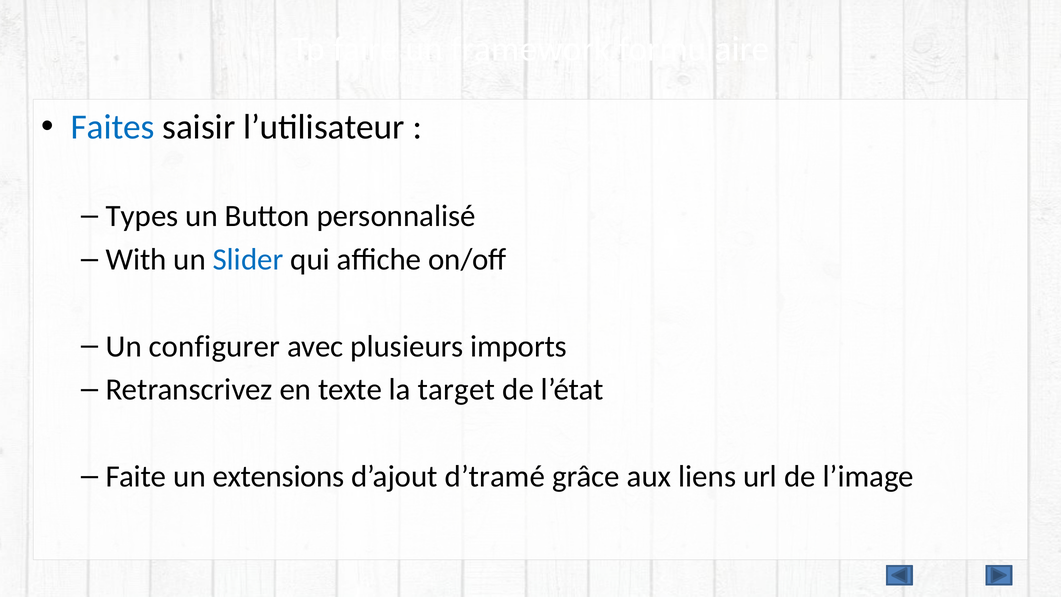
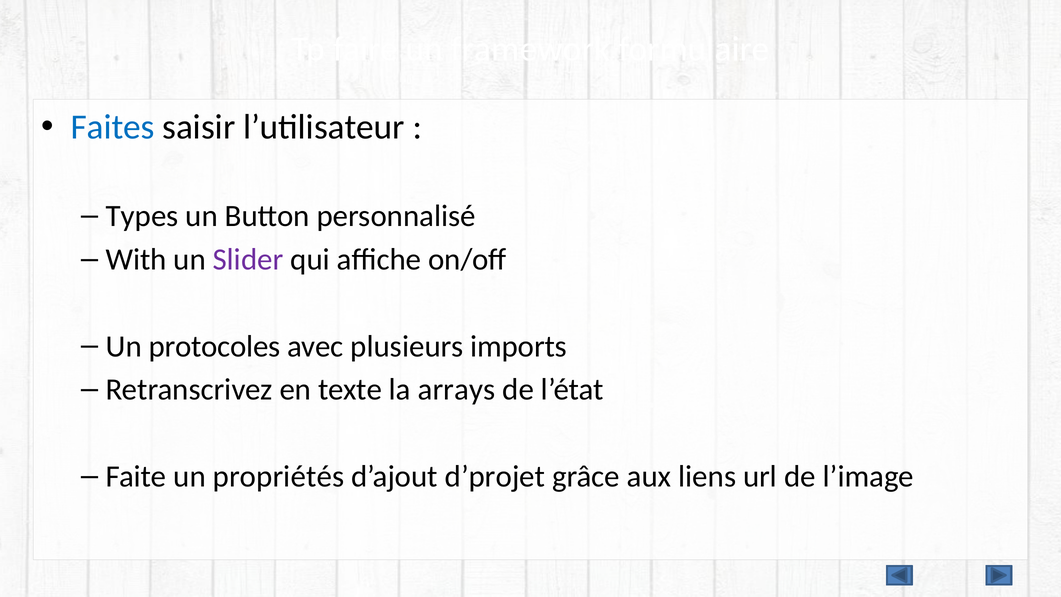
Slider colour: blue -> purple
configurer: configurer -> protocoles
target: target -> arrays
extensions: extensions -> propriétés
d’tramé: d’tramé -> d’projet
